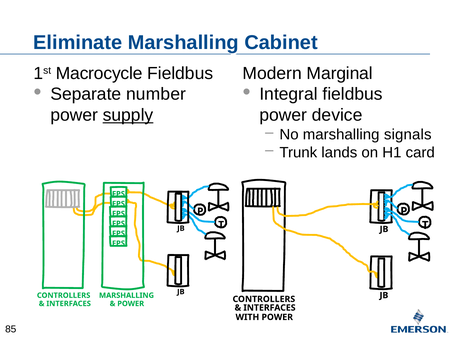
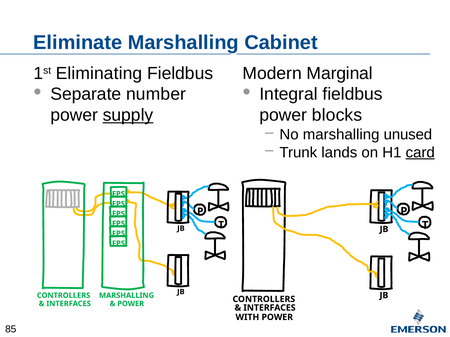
Macrocycle: Macrocycle -> Eliminating
device: device -> blocks
signals: signals -> unused
card underline: none -> present
